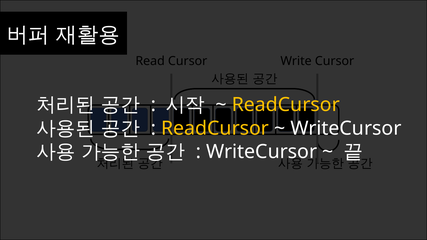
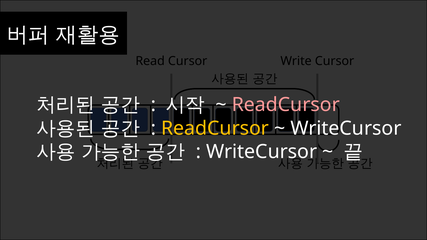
ReadCursor at (286, 105) colour: yellow -> pink
